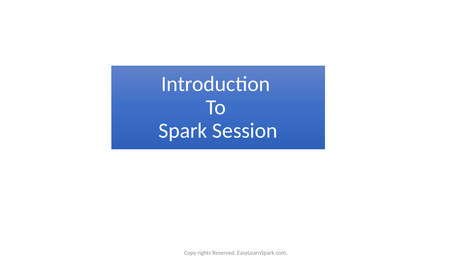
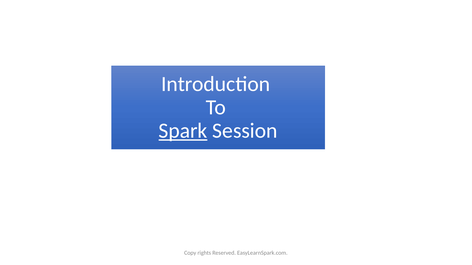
Spark underline: none -> present
